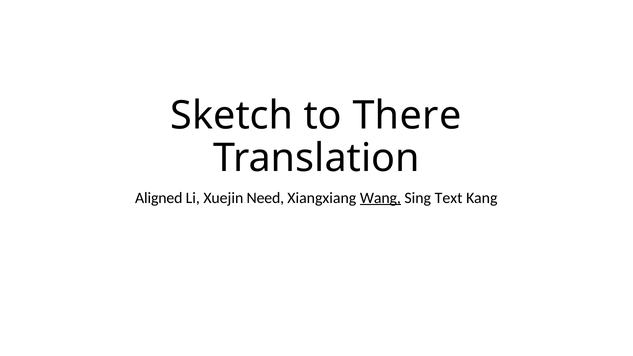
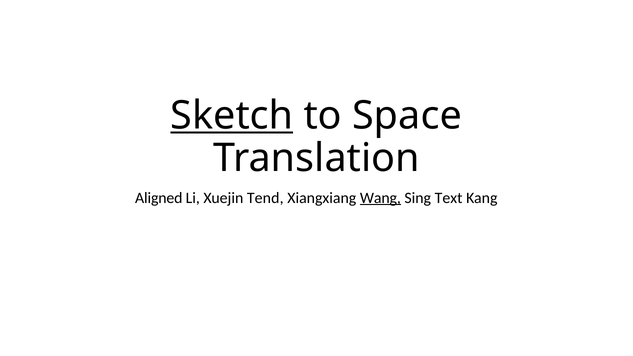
Sketch underline: none -> present
There: There -> Space
Need: Need -> Tend
